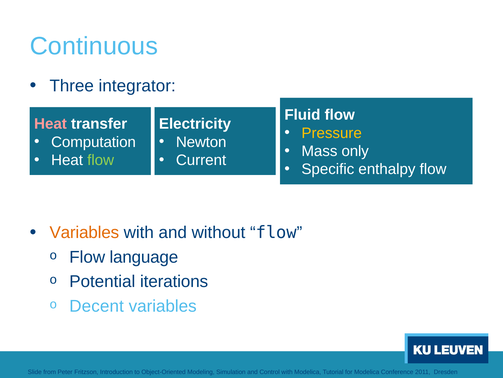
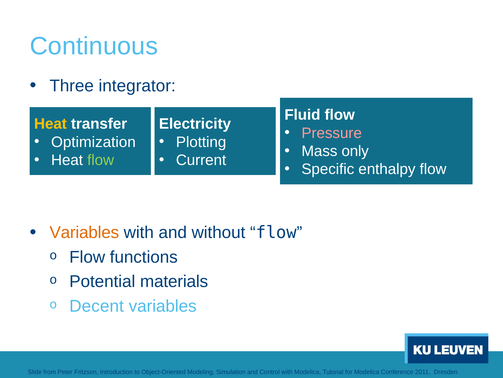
Heat at (50, 124) colour: pink -> yellow
Pressure colour: yellow -> pink
Computation: Computation -> Optimization
Newton: Newton -> Plotting
language: language -> functions
iterations: iterations -> materials
